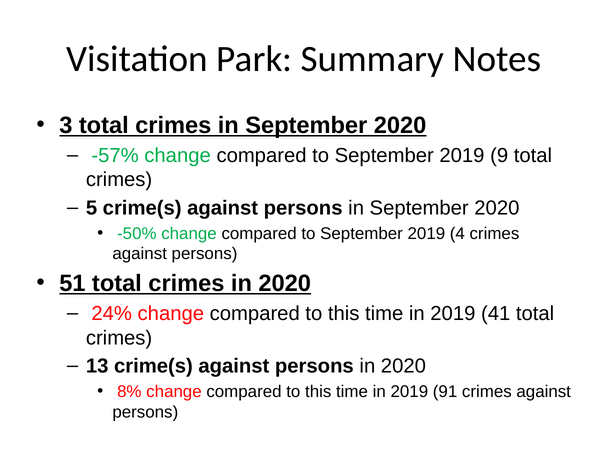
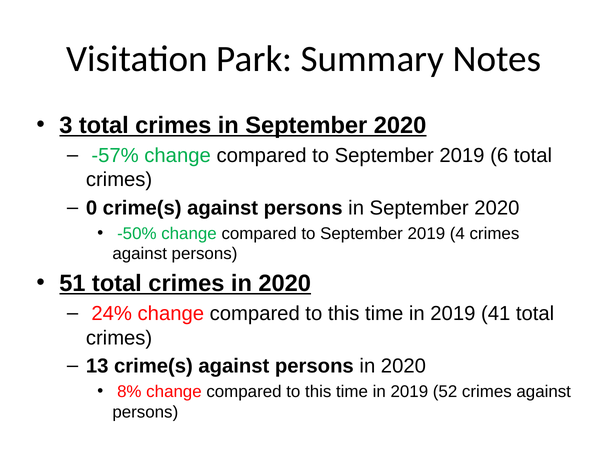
9: 9 -> 6
5: 5 -> 0
91: 91 -> 52
